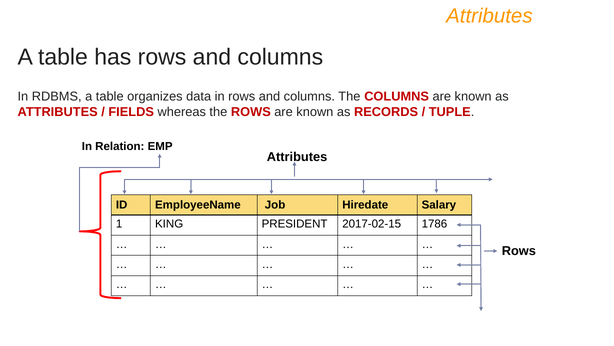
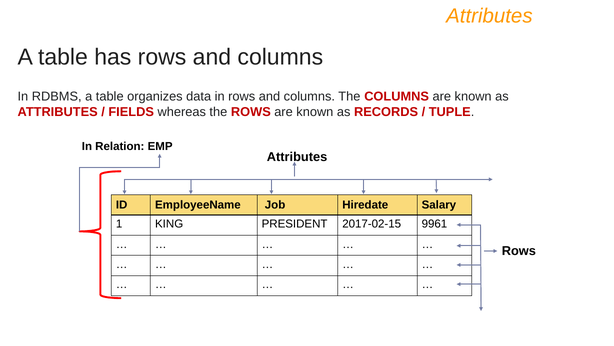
1786: 1786 -> 9961
